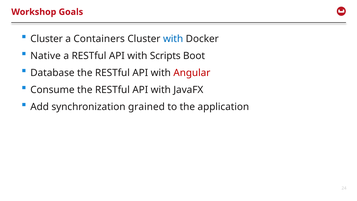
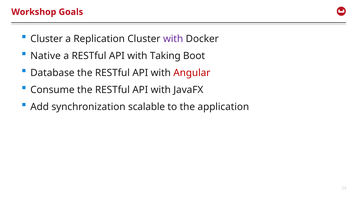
Containers: Containers -> Replication
with at (173, 39) colour: blue -> purple
Scripts: Scripts -> Taking
grained: grained -> scalable
